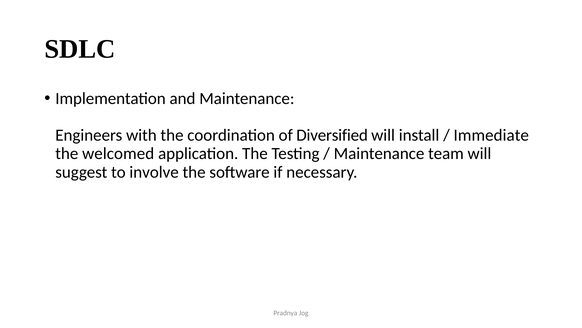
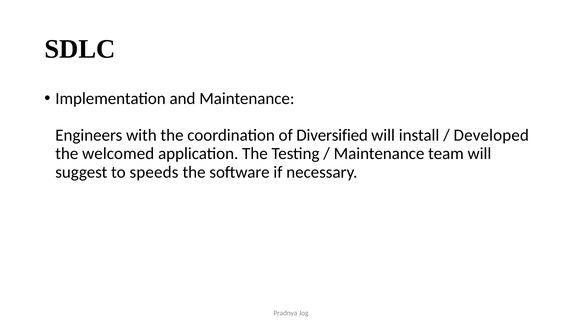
Immediate: Immediate -> Developed
involve: involve -> speeds
